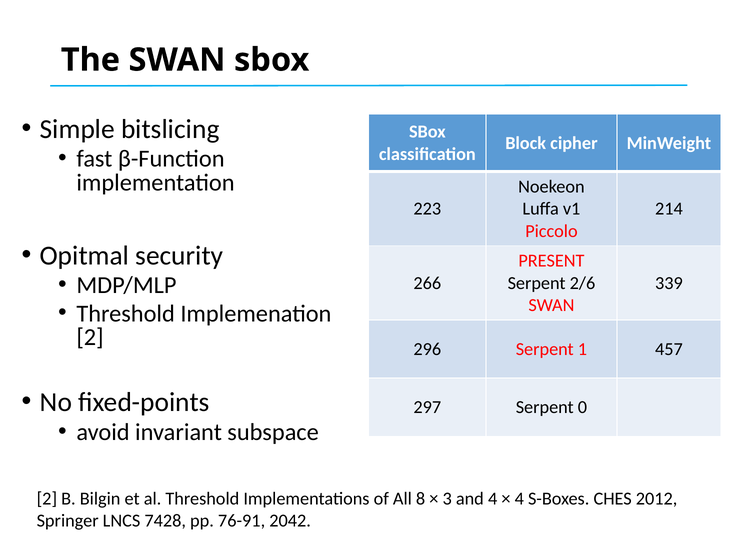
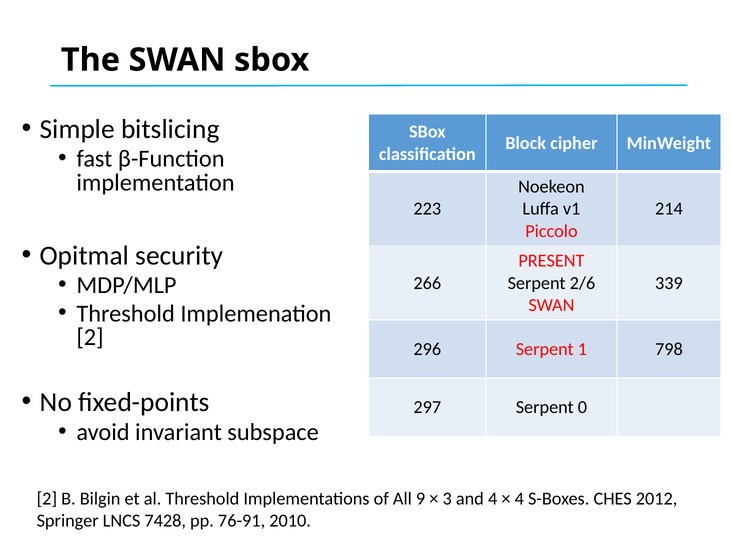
457: 457 -> 798
8: 8 -> 9
2042: 2042 -> 2010
